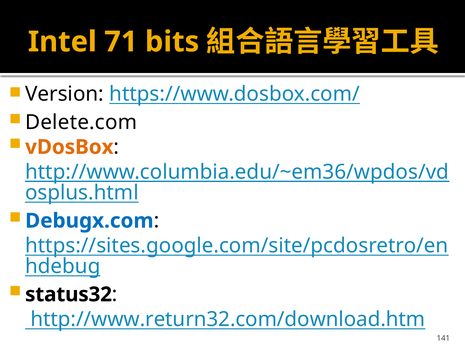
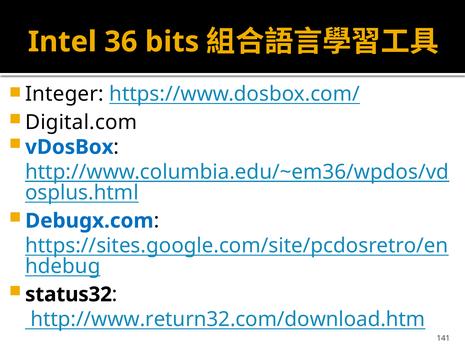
71: 71 -> 36
Version: Version -> Integer
Delete.com: Delete.com -> Digital.com
vDosBox colour: orange -> blue
